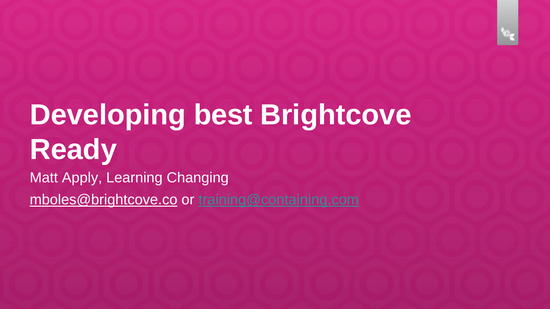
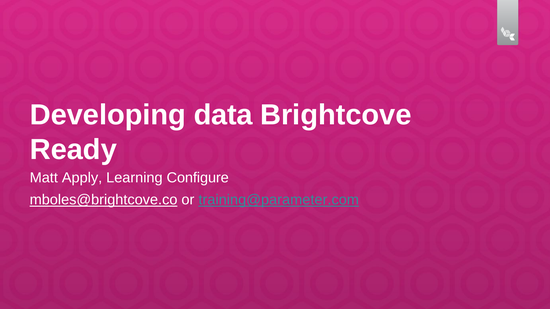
best: best -> data
Changing: Changing -> Configure
training@containing.com: training@containing.com -> training@parameter.com
